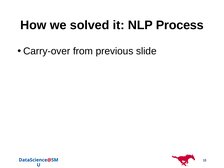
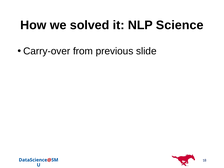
Process: Process -> Science
